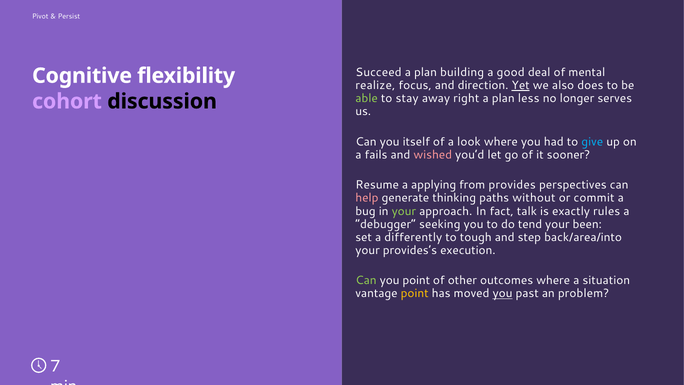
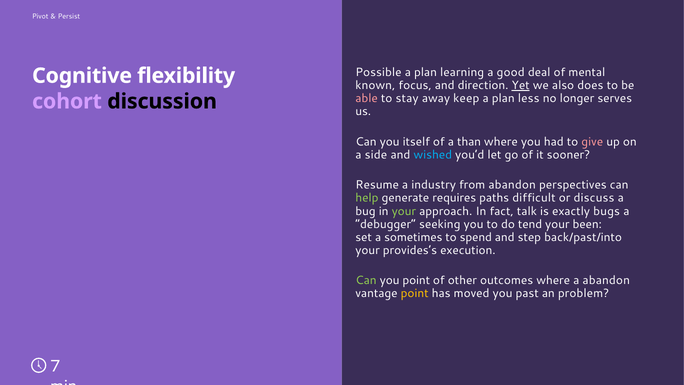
Succeed: Succeed -> Possible
building: building -> learning
realize: realize -> known
able colour: light green -> pink
right: right -> keep
look: look -> than
give colour: light blue -> pink
fails: fails -> side
wished colour: pink -> light blue
applying: applying -> industry
from provides: provides -> abandon
help colour: pink -> light green
thinking: thinking -> requires
without: without -> difficult
commit: commit -> discuss
rules: rules -> bugs
differently: differently -> sometimes
tough: tough -> spend
back/area/into: back/area/into -> back/past/into
a situation: situation -> abandon
you at (503, 293) underline: present -> none
